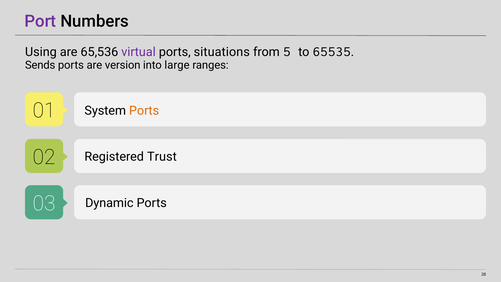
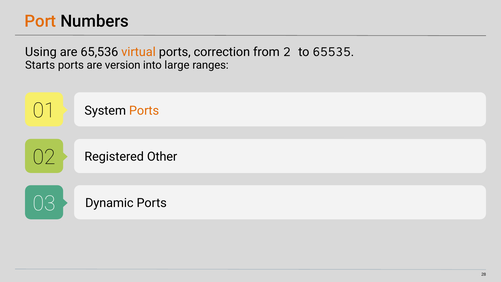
Port colour: purple -> orange
virtual colour: purple -> orange
situations: situations -> correction
5: 5 -> 2
Sends: Sends -> Starts
Trust: Trust -> Other
